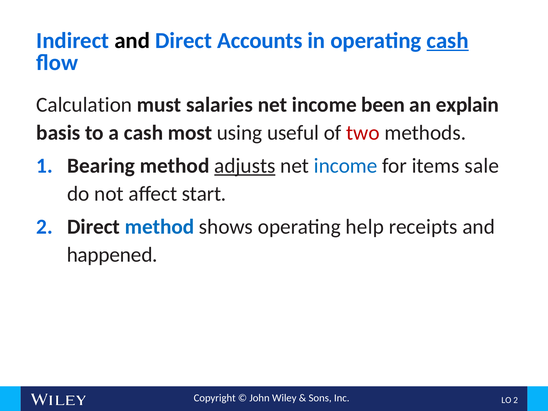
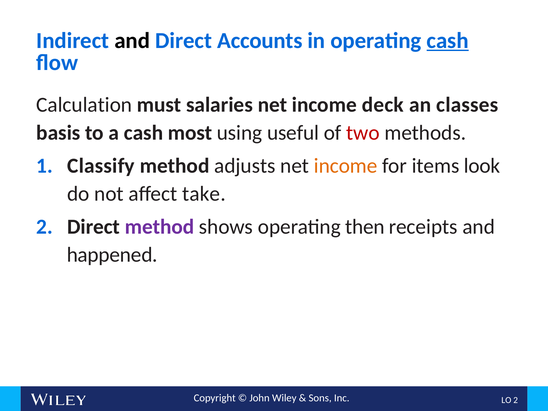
been: been -> deck
explain: explain -> classes
Bearing: Bearing -> Classify
adjusts underline: present -> none
income at (346, 166) colour: blue -> orange
sale: sale -> look
start: start -> take
method at (159, 227) colour: blue -> purple
help: help -> then
